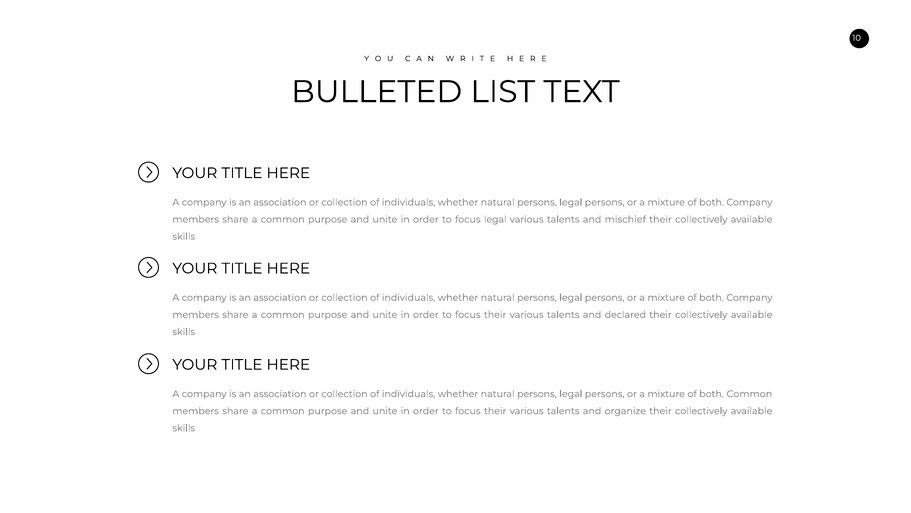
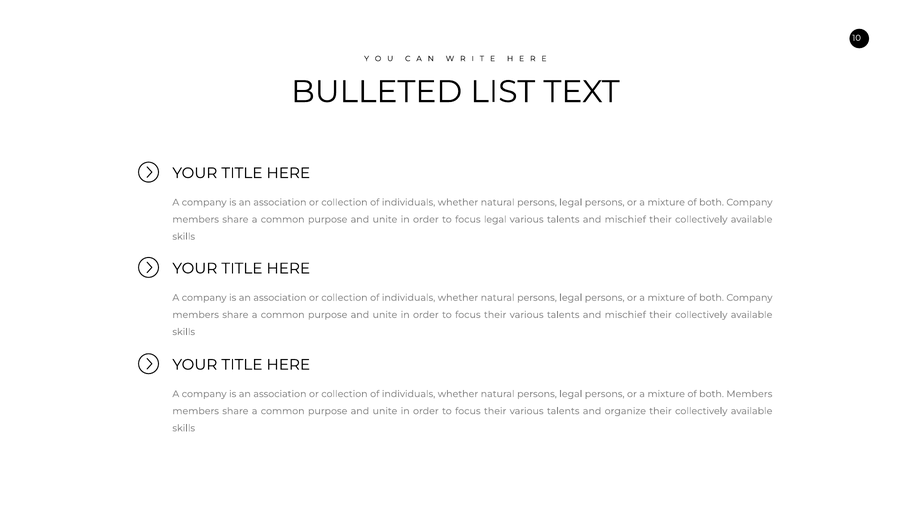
declared at (625, 314): declared -> mischief
both Common: Common -> Members
